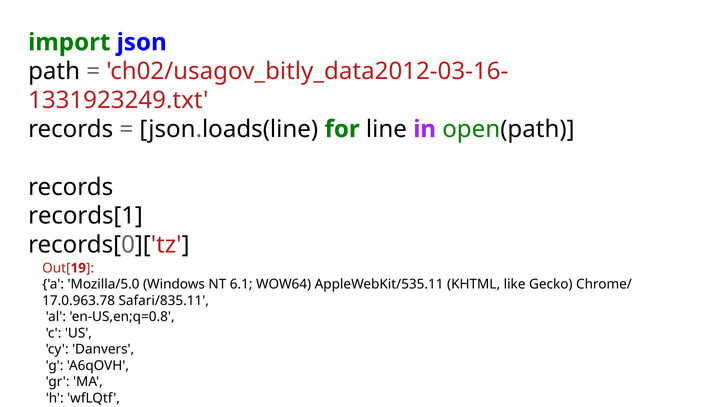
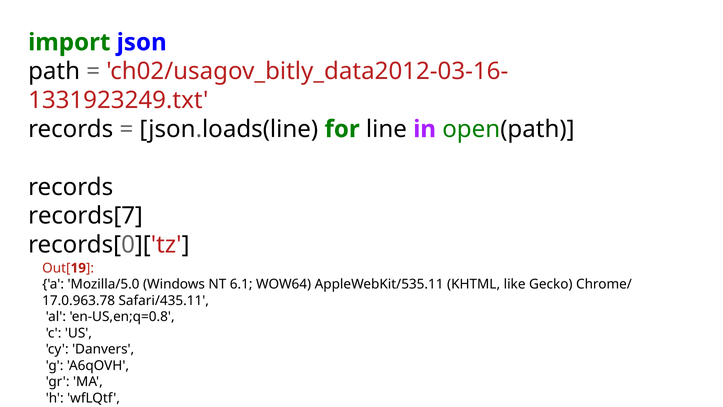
records[1: records[1 -> records[7
Safari/835.11: Safari/835.11 -> Safari/435.11
